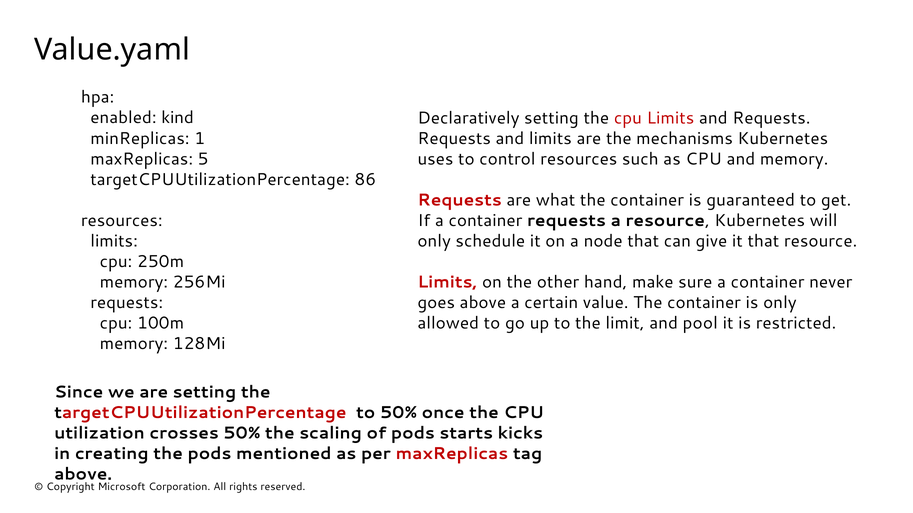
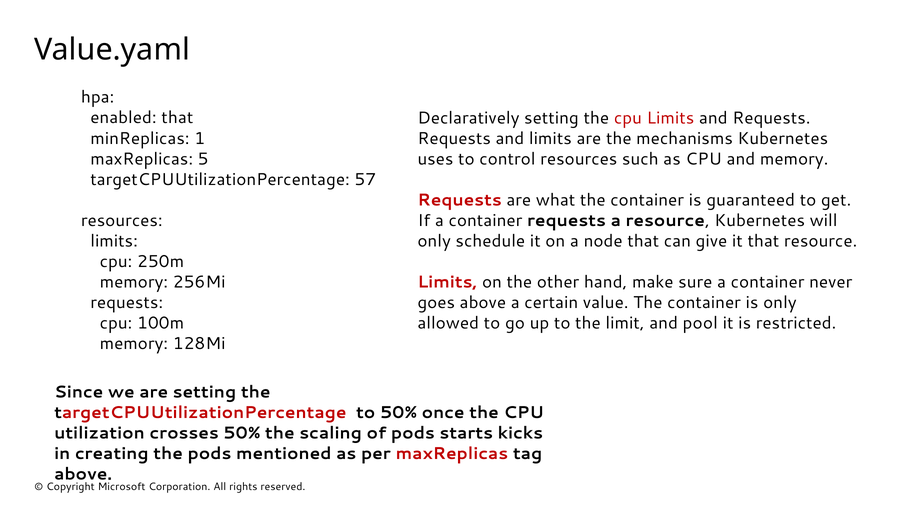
enabled kind: kind -> that
86: 86 -> 57
